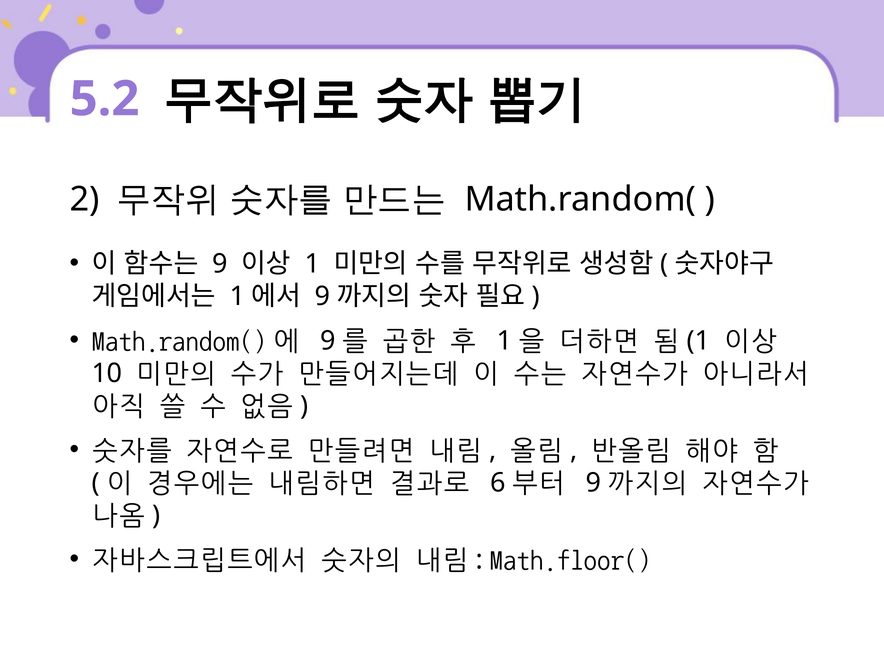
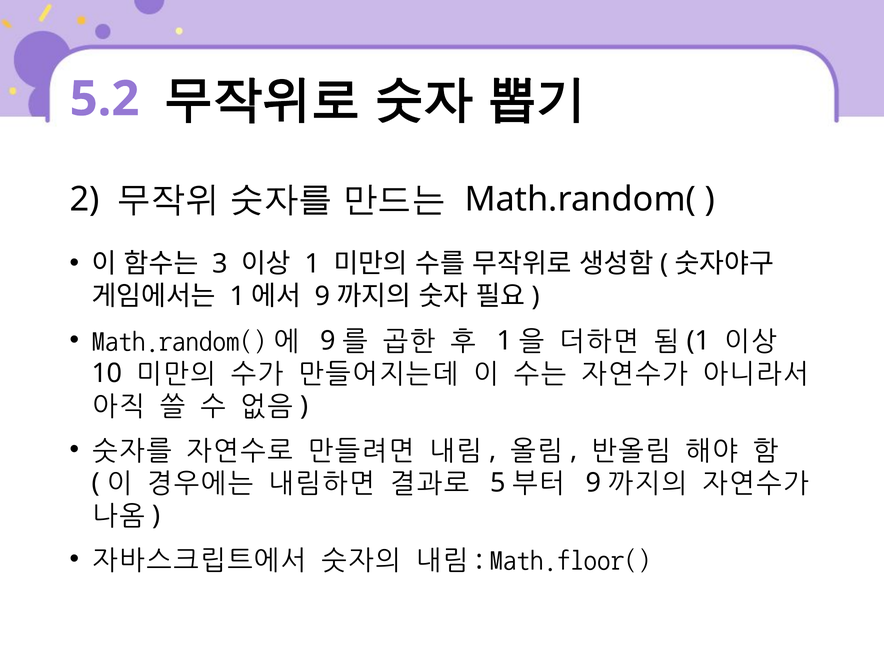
9 at (220, 264): 9 -> 3
6: 6 -> 5
